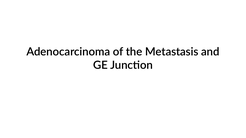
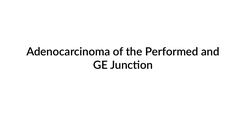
Metastasis: Metastasis -> Performed
